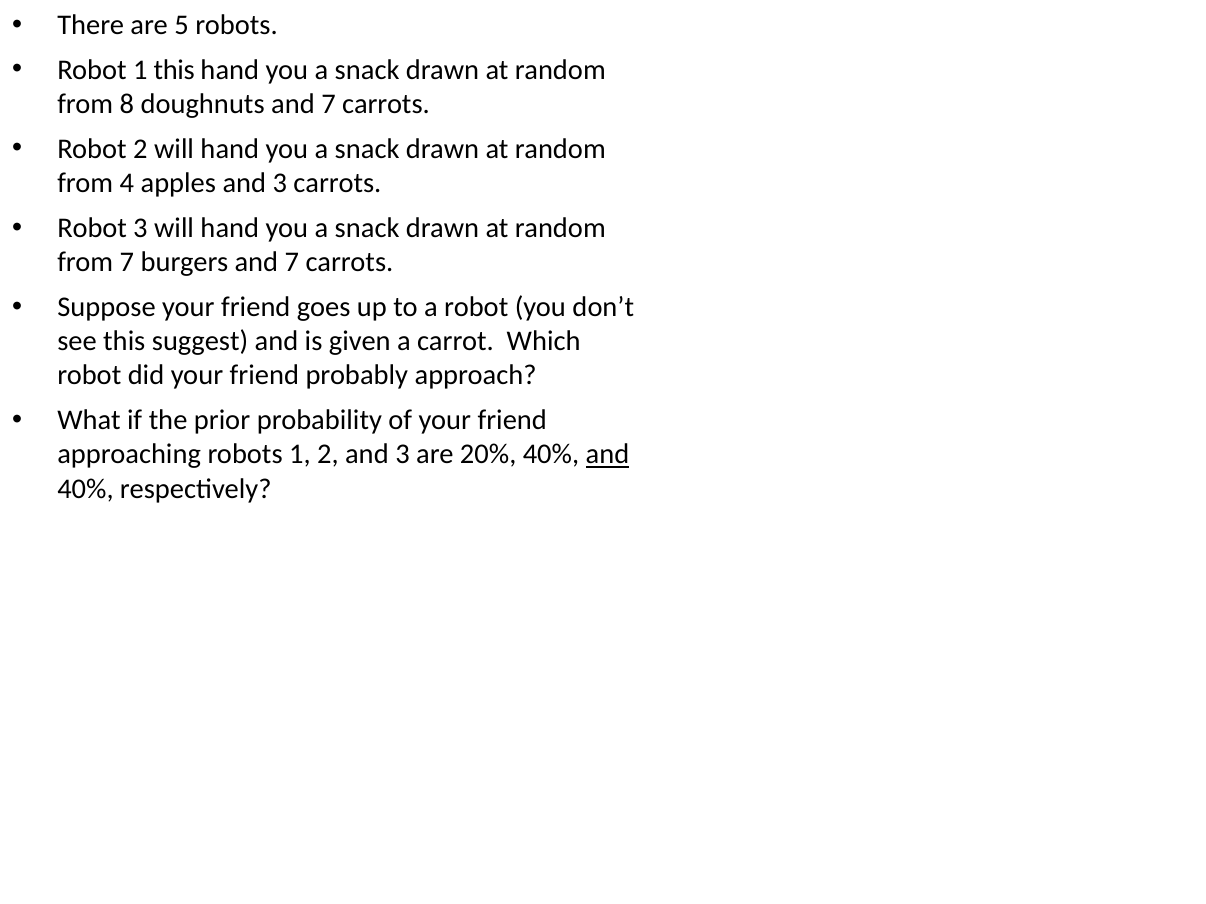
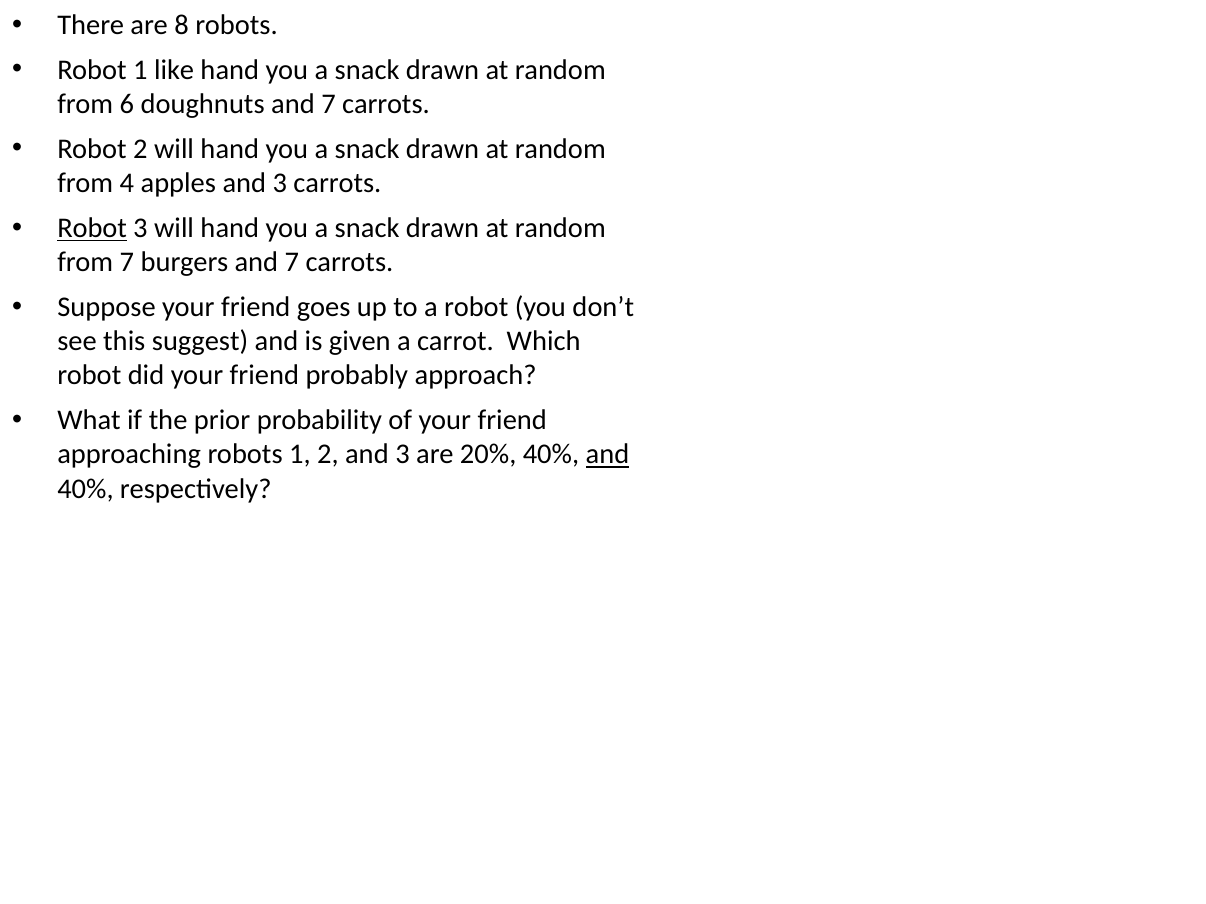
5: 5 -> 8
1 this: this -> like
8: 8 -> 6
Robot at (92, 228) underline: none -> present
